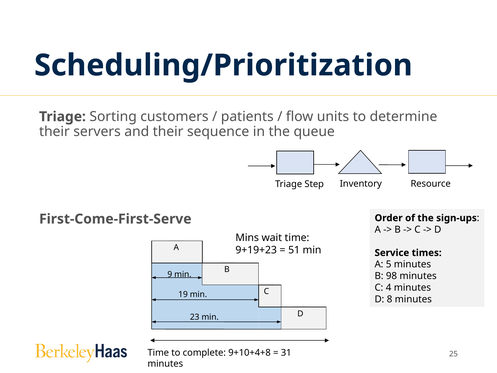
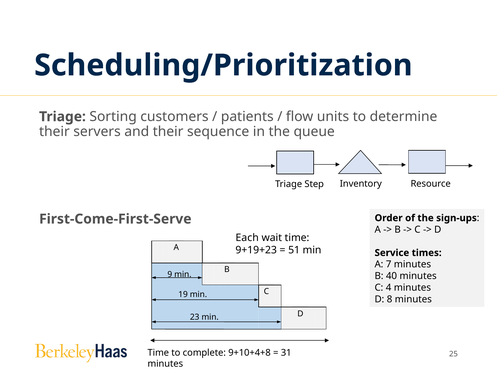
Mins: Mins -> Each
5: 5 -> 7
98: 98 -> 40
